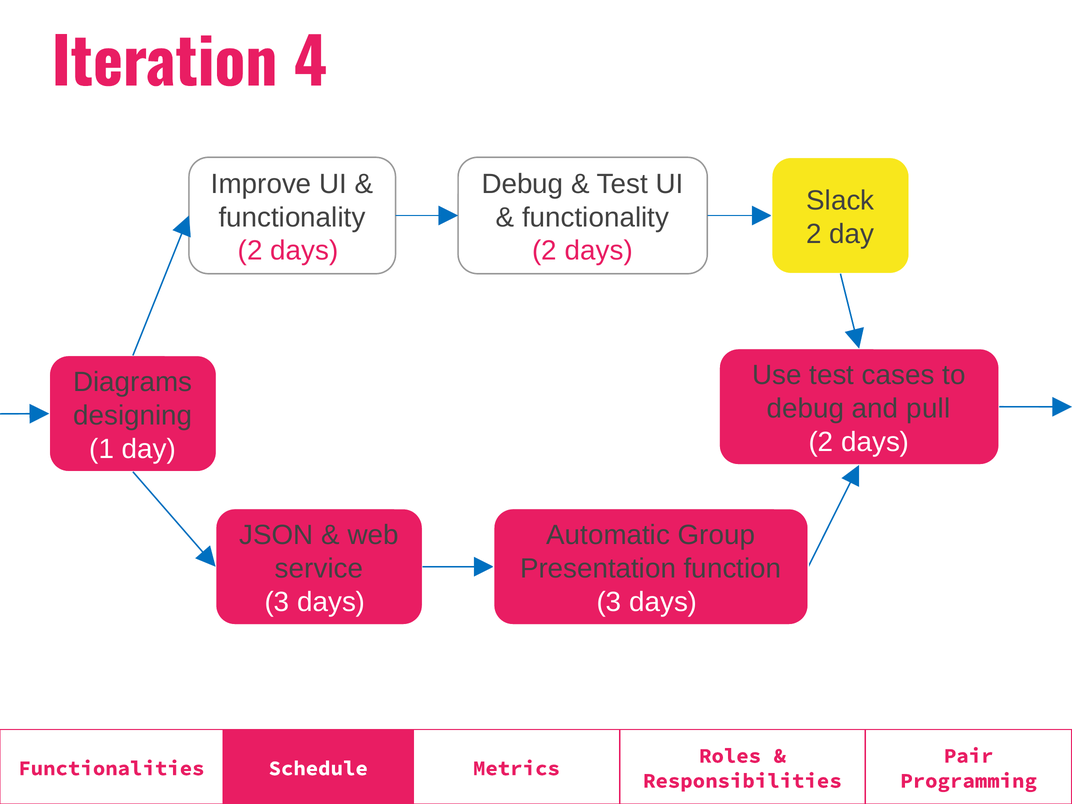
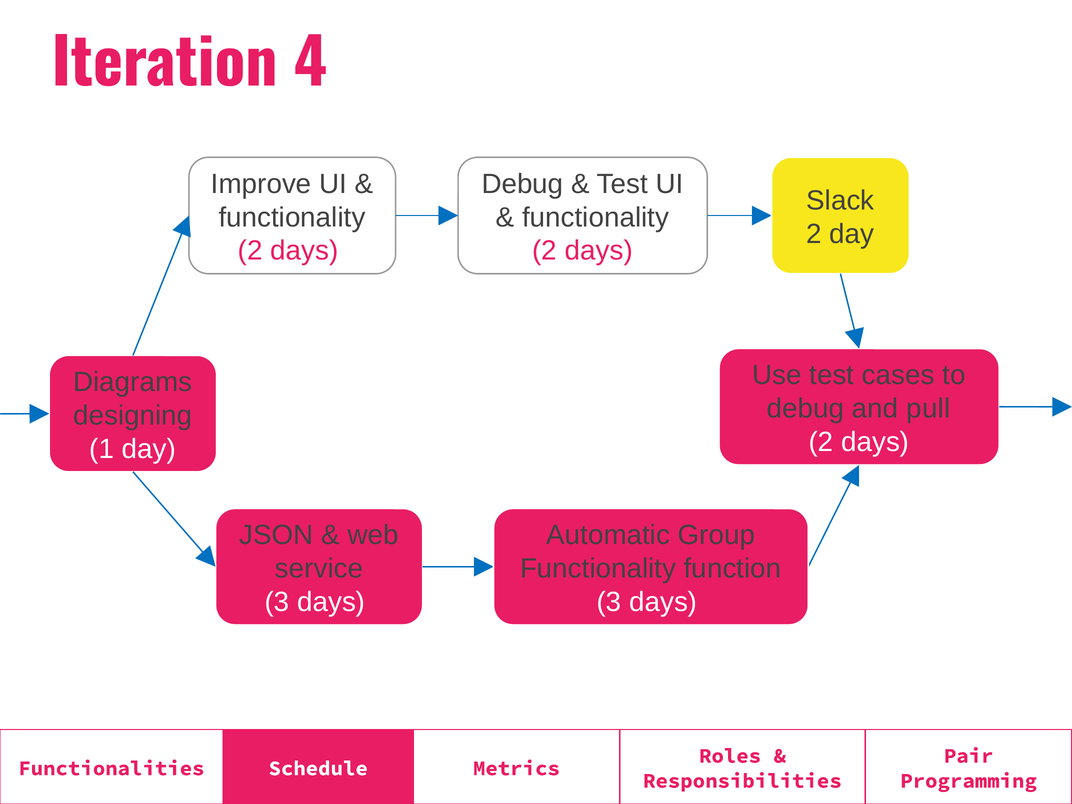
Presentation at (598, 569): Presentation -> Functionality
